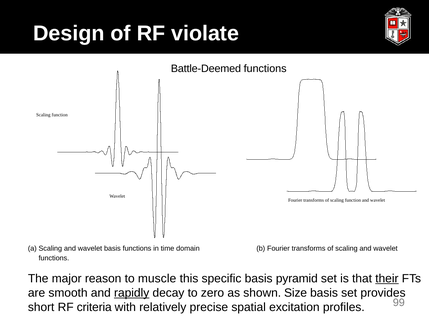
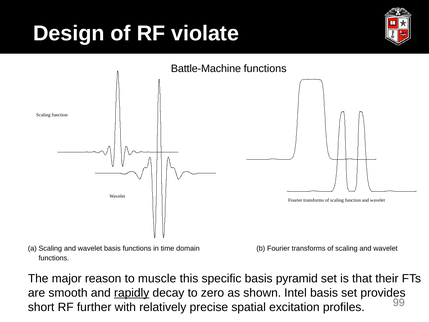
Battle-Deemed: Battle-Deemed -> Battle-Machine
their underline: present -> none
Size: Size -> Intel
criteria: criteria -> further
